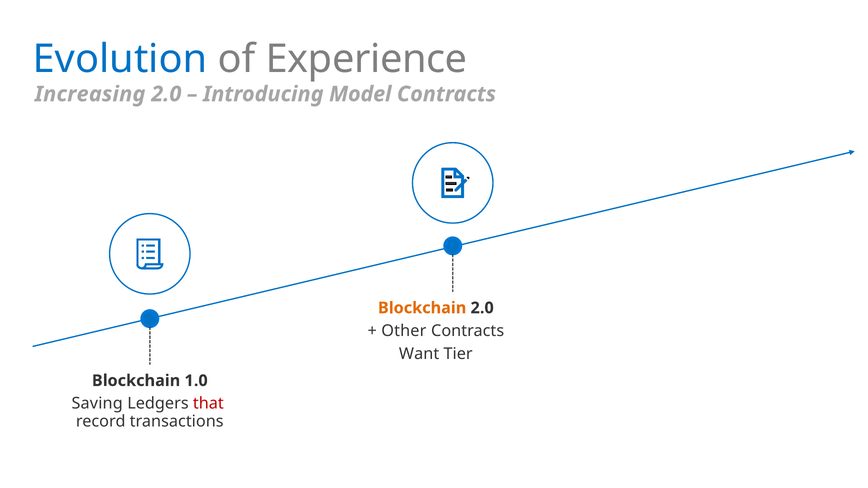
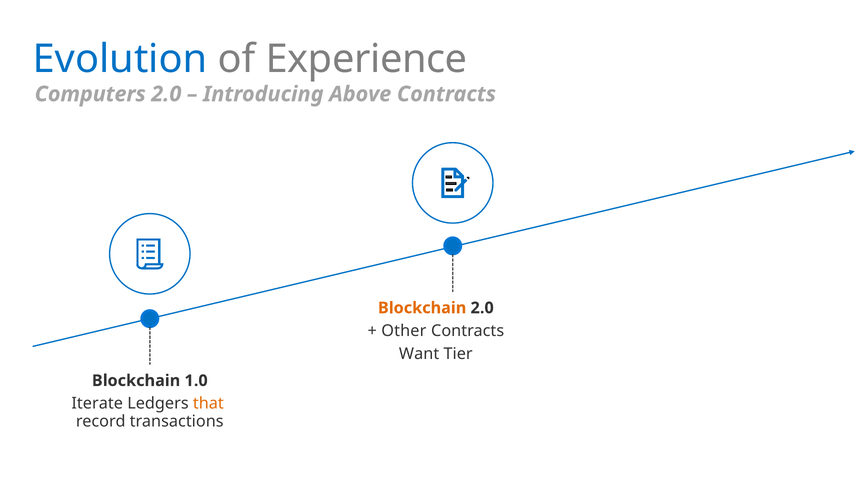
Increasing: Increasing -> Computers
Model: Model -> Above
Saving: Saving -> Iterate
that colour: red -> orange
